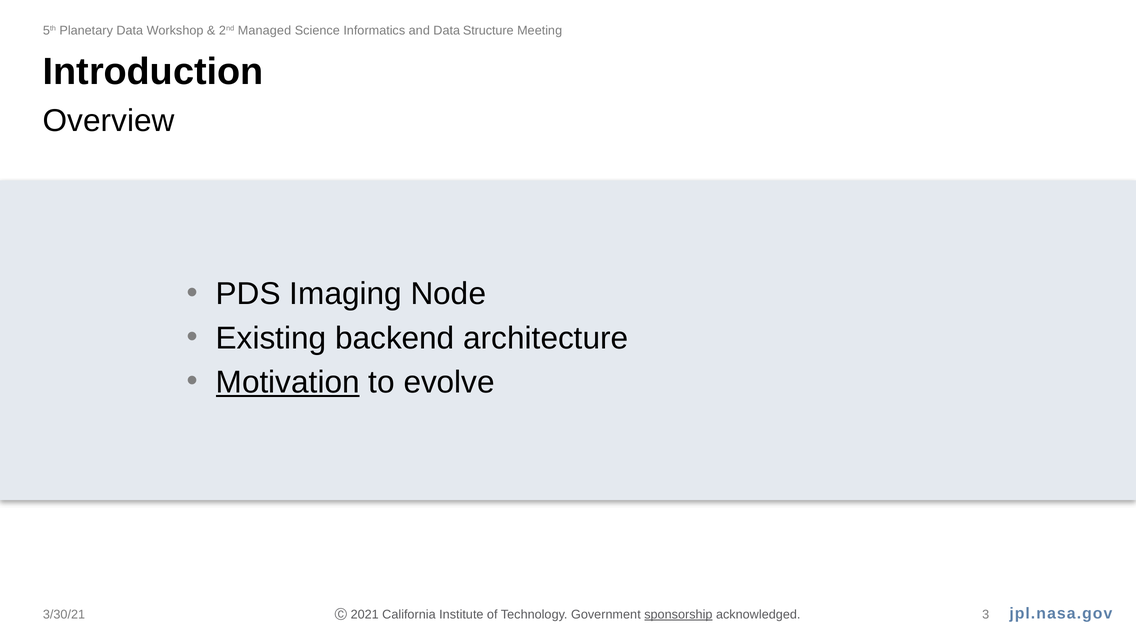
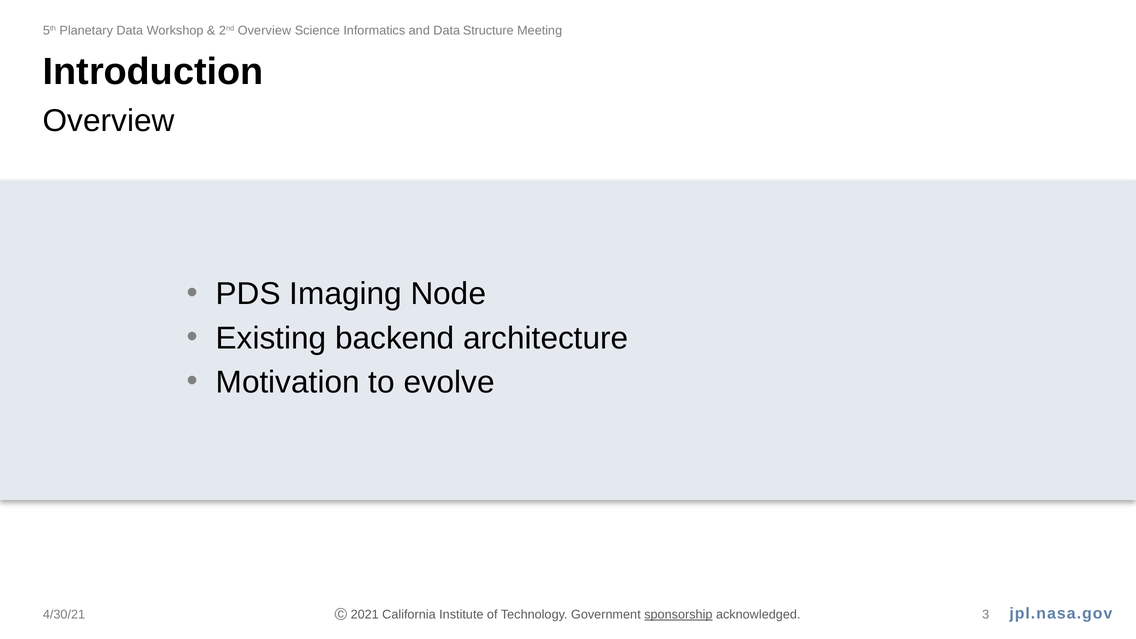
2nd Managed: Managed -> Overview
Motivation underline: present -> none
3/30/21: 3/30/21 -> 4/30/21
